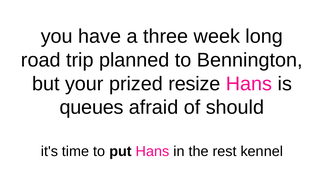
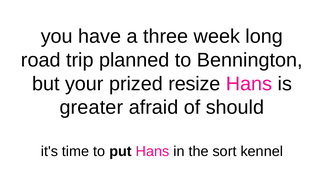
queues: queues -> greater
rest: rest -> sort
